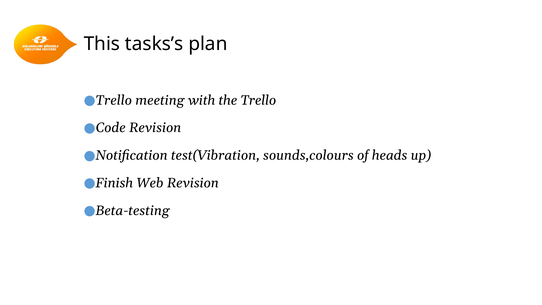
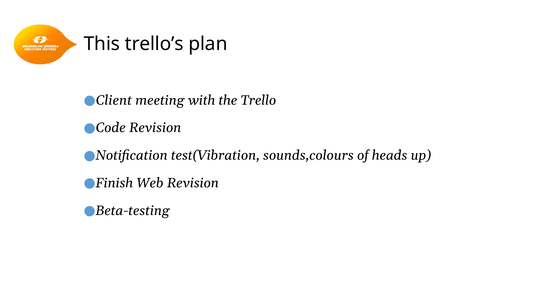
tasks’s: tasks’s -> trello’s
Trello at (114, 100): Trello -> Client
